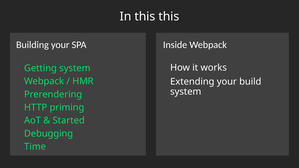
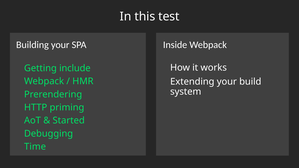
this this: this -> test
Getting system: system -> include
